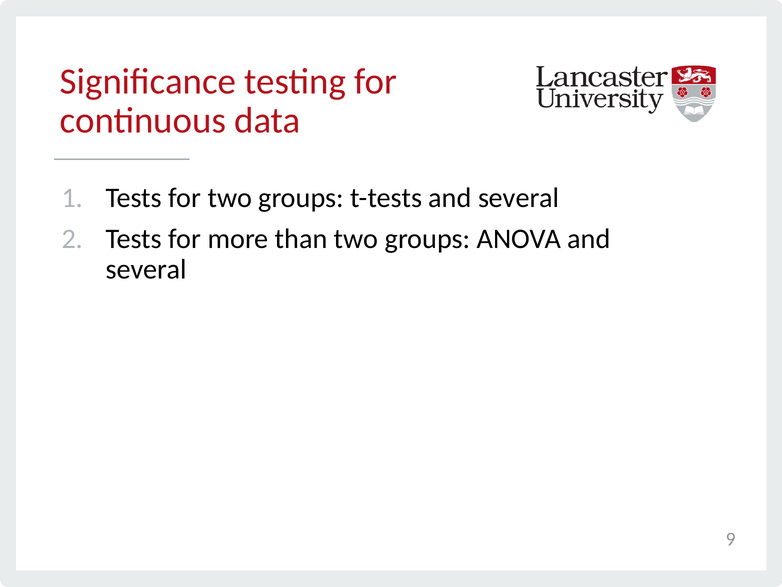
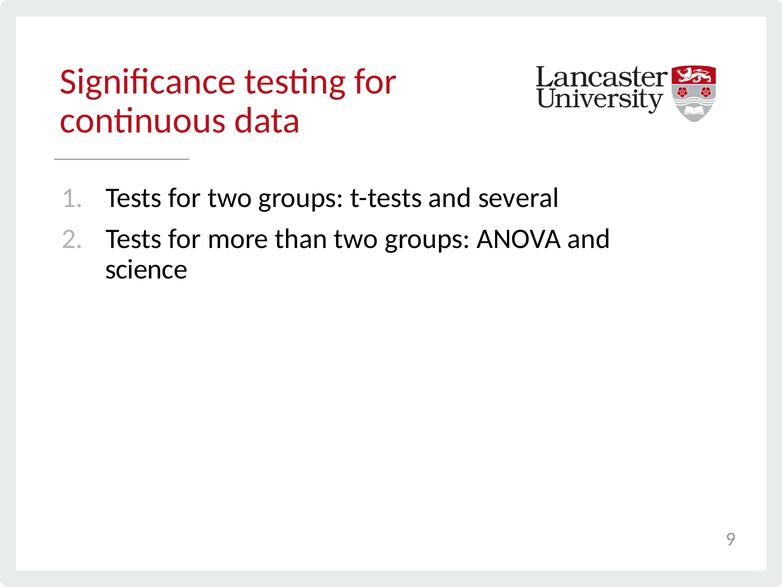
several at (146, 269): several -> science
